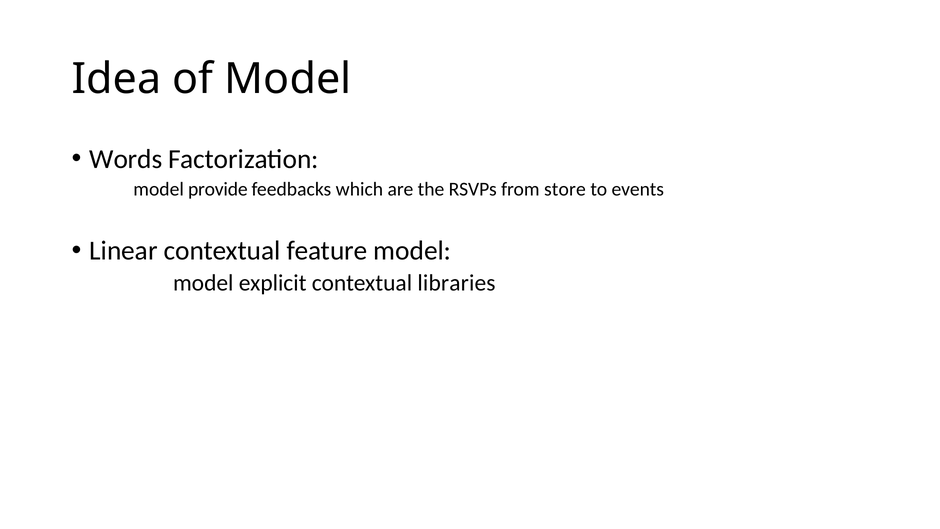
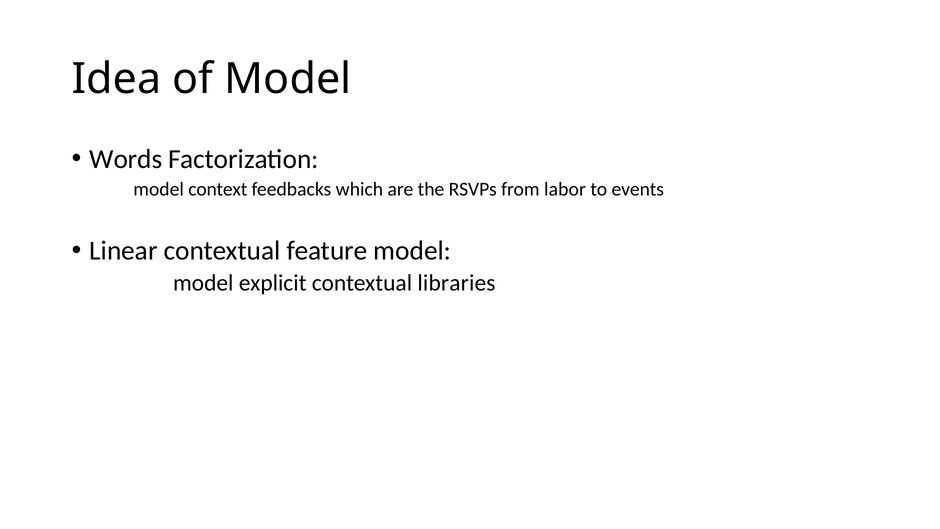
provide: provide -> context
store: store -> labor
